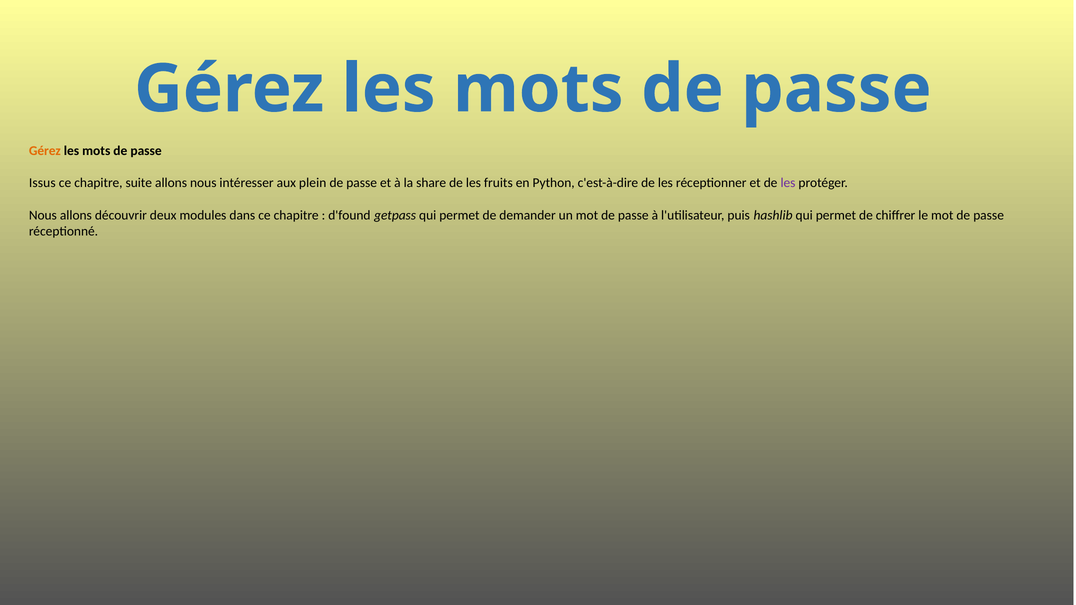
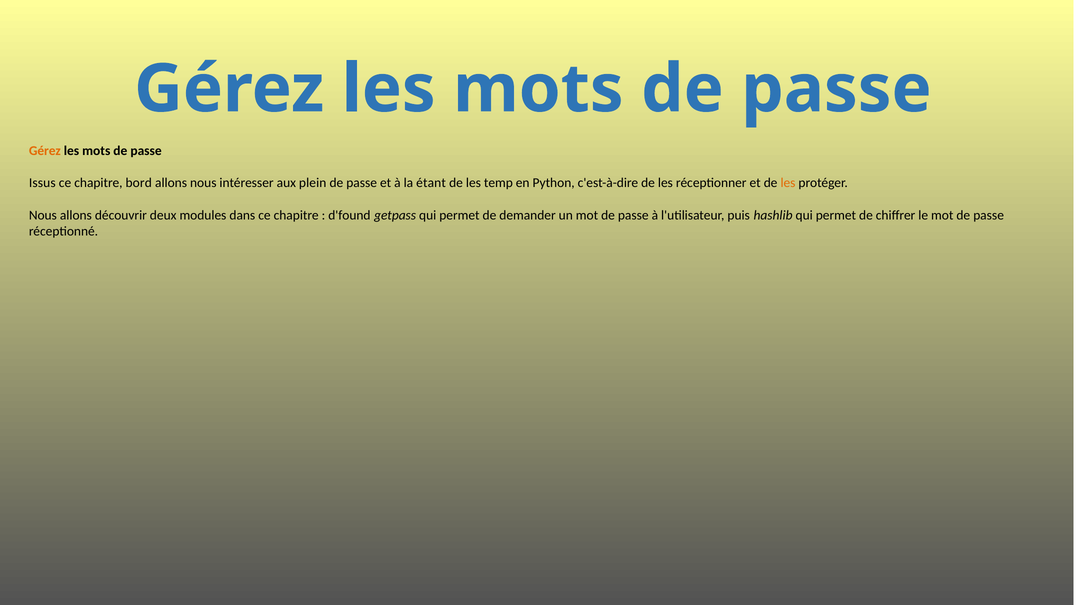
suite: suite -> bord
share: share -> étant
fruits: fruits -> temp
les at (788, 183) colour: purple -> orange
